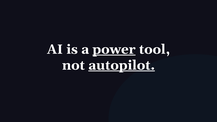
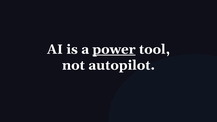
autopilot underline: present -> none
